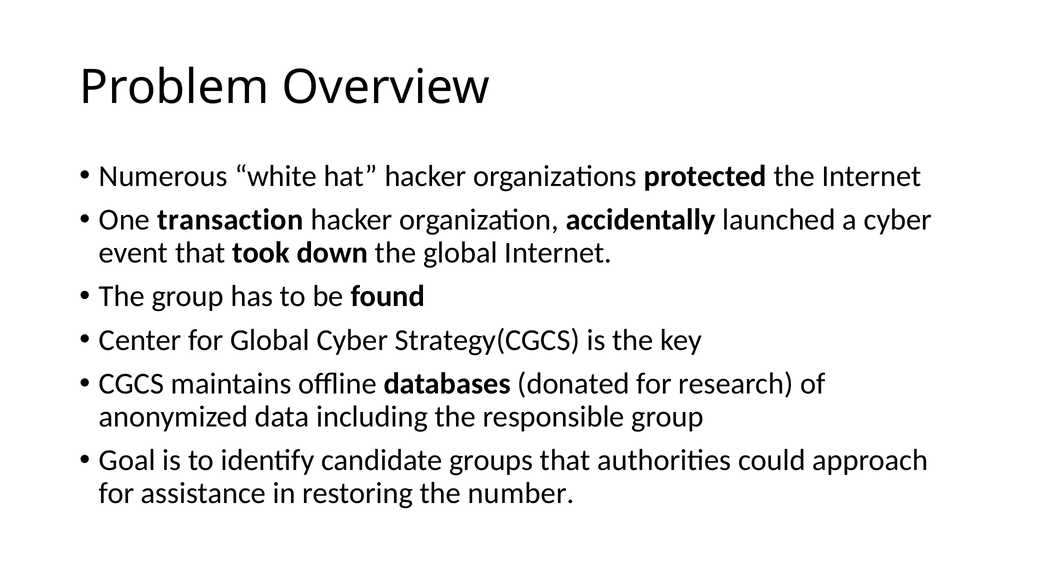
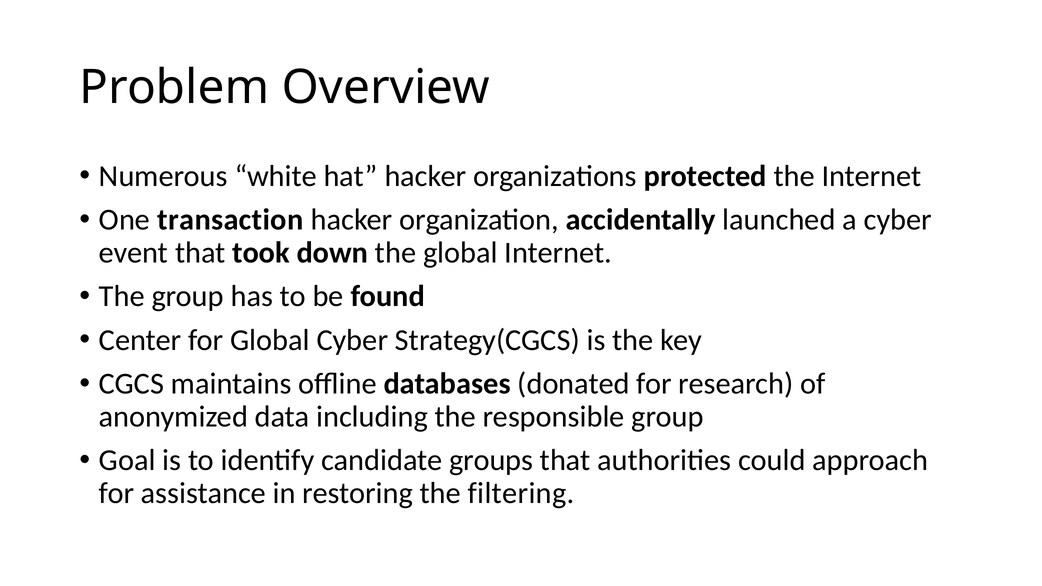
number: number -> filtering
